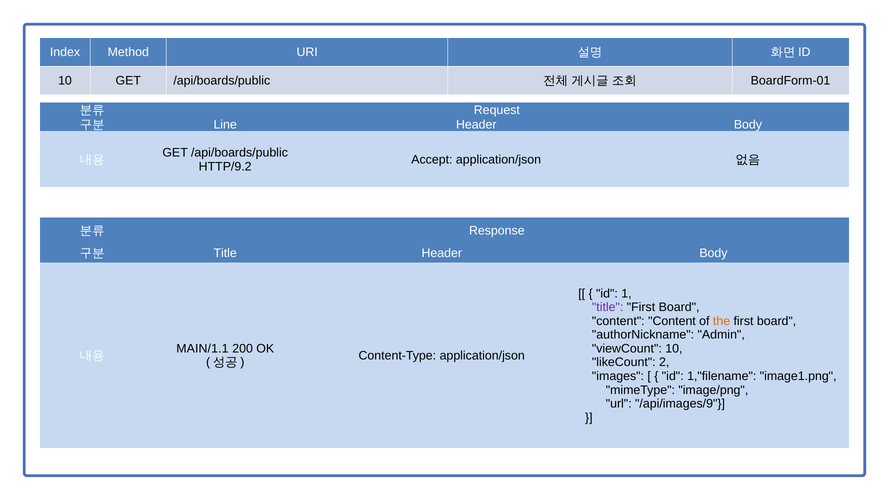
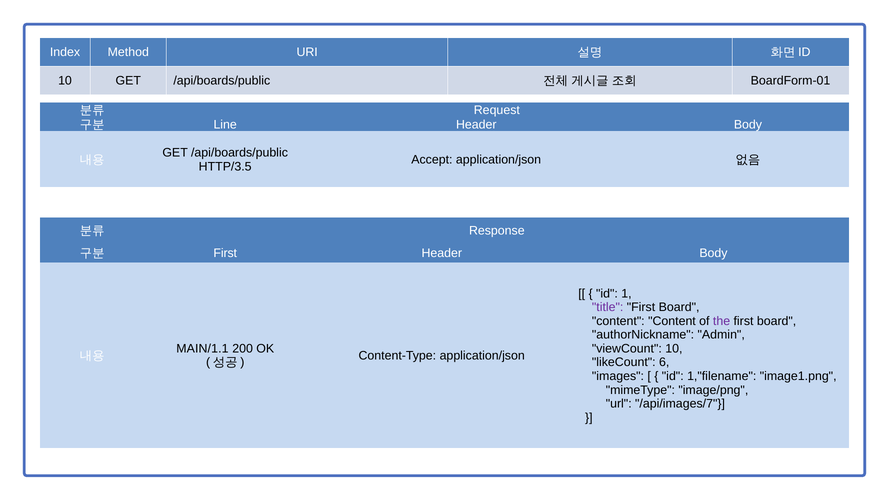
HTTP/9.2: HTTP/9.2 -> HTTP/3.5
Title at (225, 253): Title -> First
the colour: orange -> purple
2: 2 -> 6
/api/images/9: /api/images/9 -> /api/images/7
